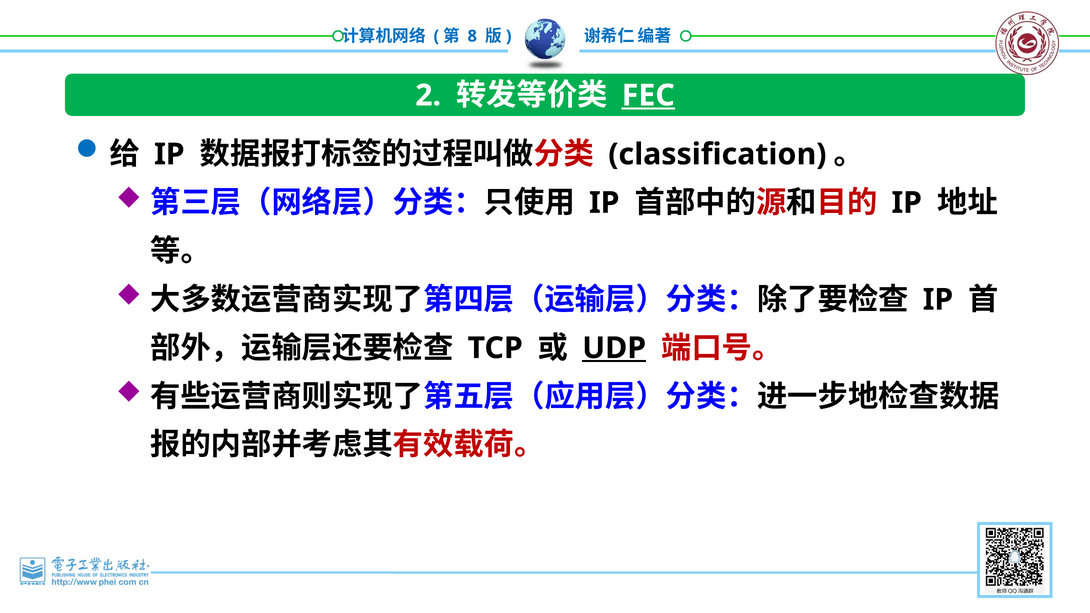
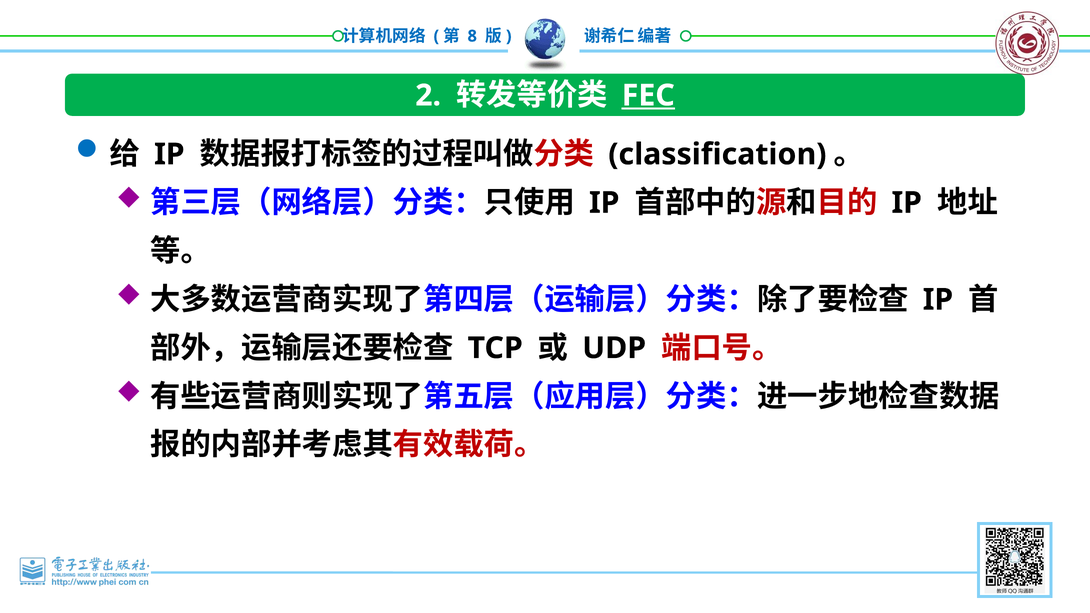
UDP underline: present -> none
